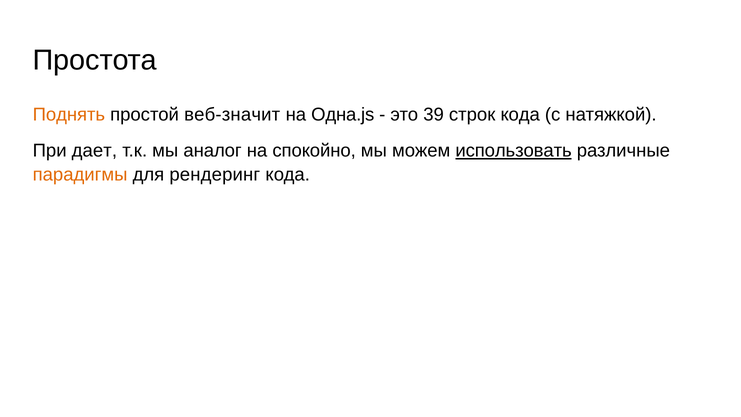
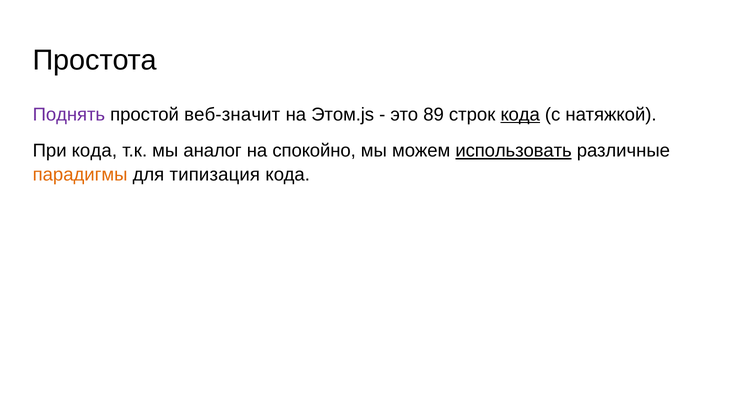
Поднять colour: orange -> purple
Одна.js: Одна.js -> Этом.js
39: 39 -> 89
кода at (520, 115) underline: none -> present
При дает: дает -> кода
рендеринг: рендеринг -> типизация
